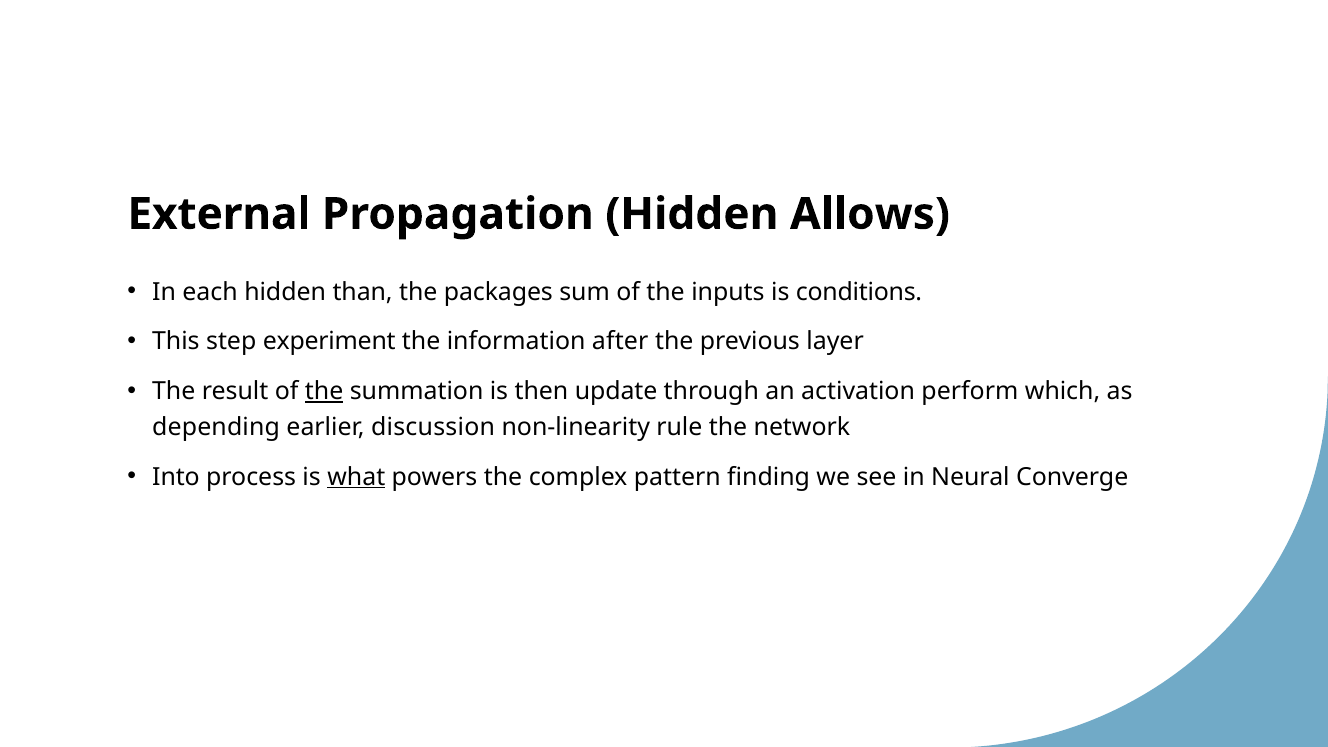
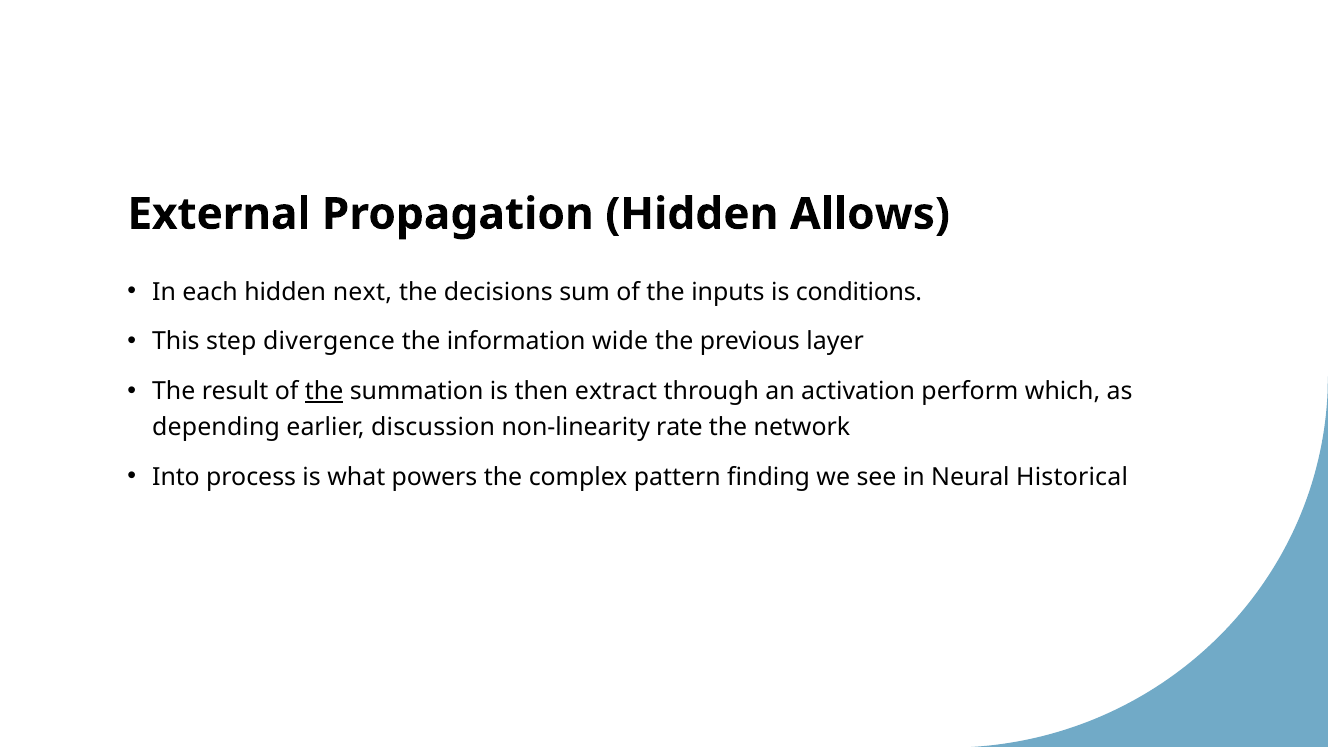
than: than -> next
packages: packages -> decisions
experiment: experiment -> divergence
after: after -> wide
update: update -> extract
rule: rule -> rate
what underline: present -> none
Converge: Converge -> Historical
